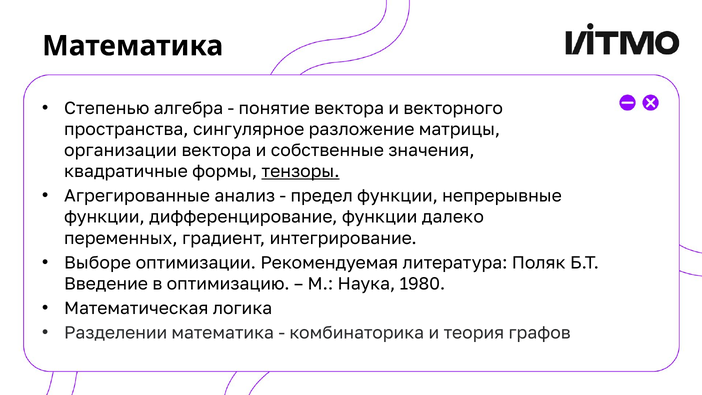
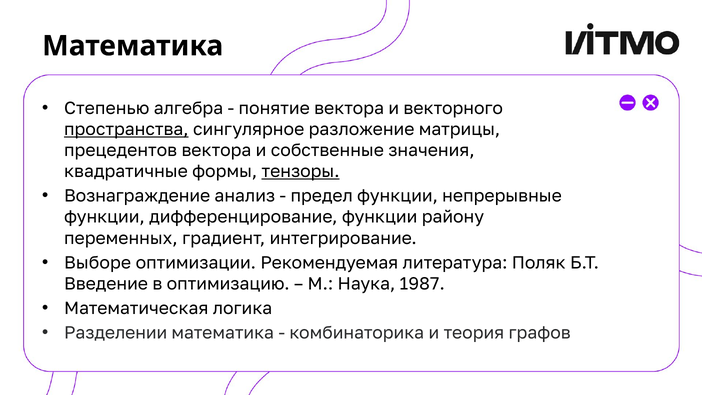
пространства underline: none -> present
организации: организации -> прецедентов
Агрегированные: Агрегированные -> Вознаграждение
далеко: далеко -> району
1980: 1980 -> 1987
